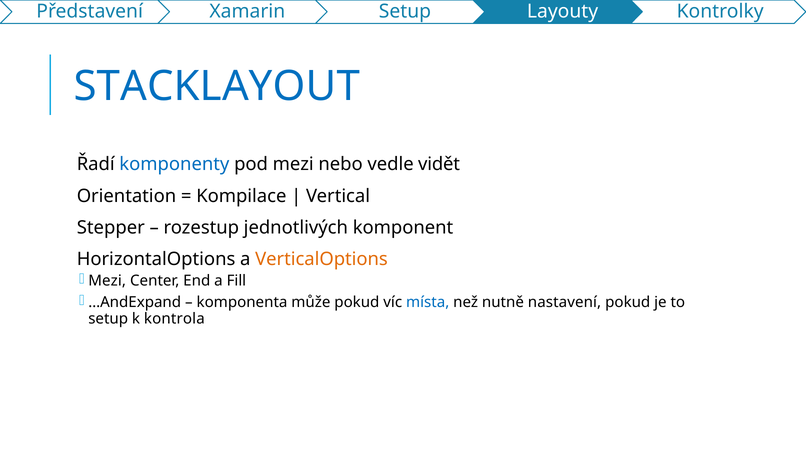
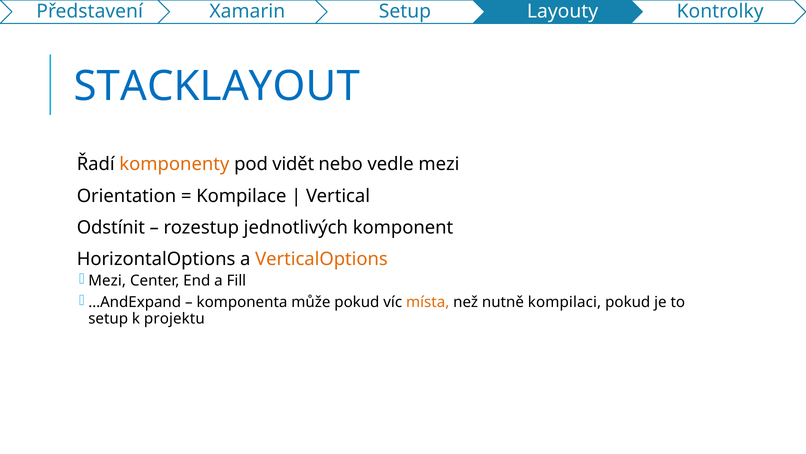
komponenty colour: blue -> orange
pod mezi: mezi -> vidět
vedle vidět: vidět -> mezi
Stepper: Stepper -> Odstínit
místa colour: blue -> orange
nastavení: nastavení -> kompilaci
kontrola: kontrola -> projektu
